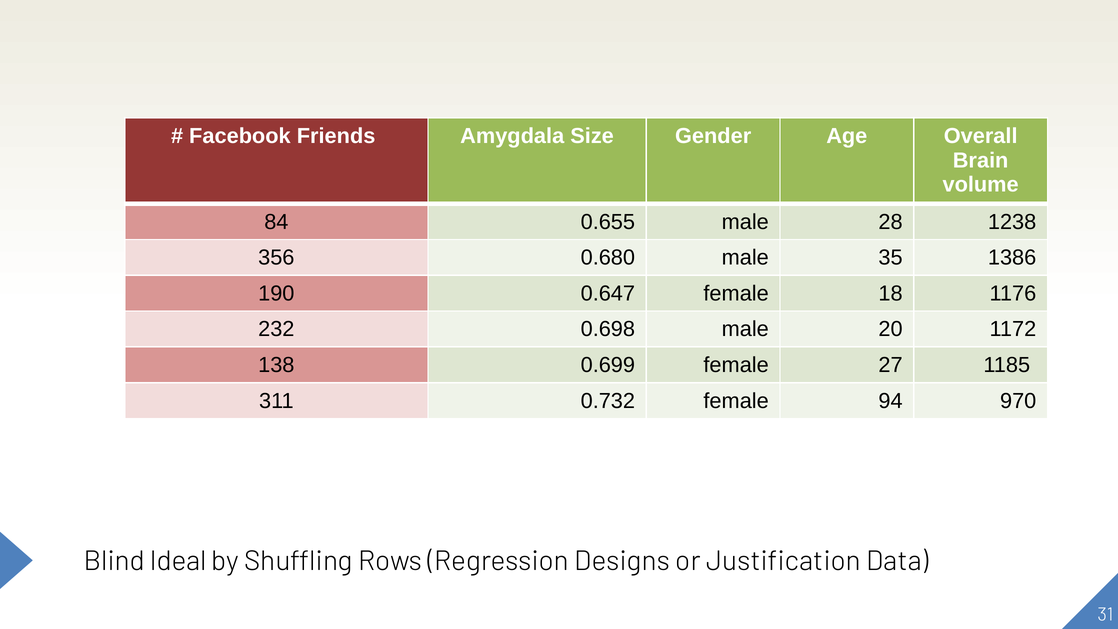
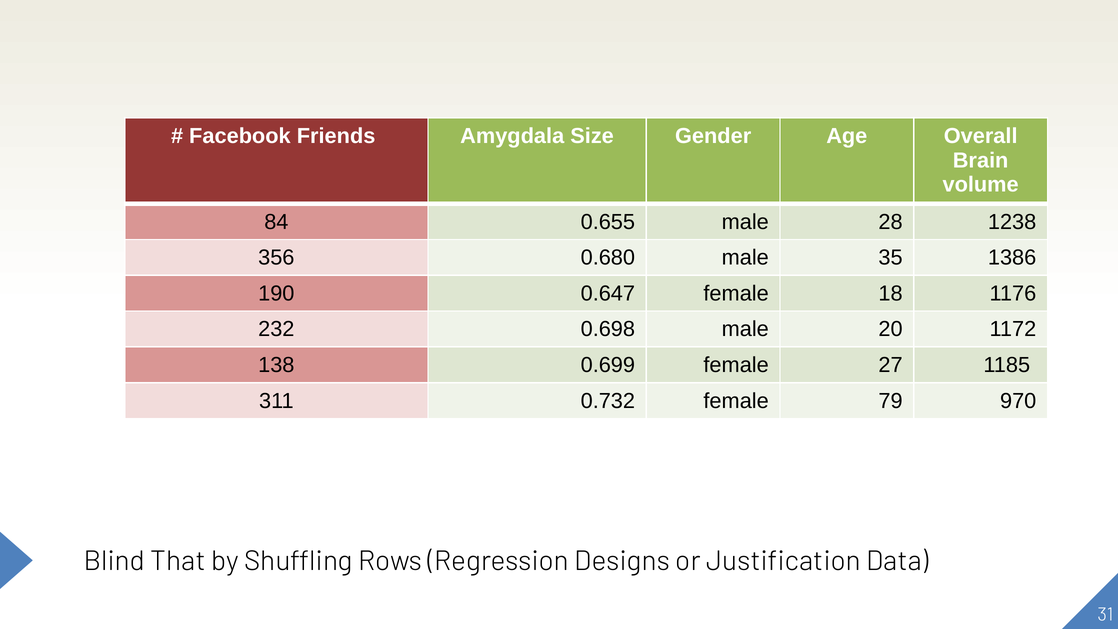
94: 94 -> 79
Ideal: Ideal -> That
